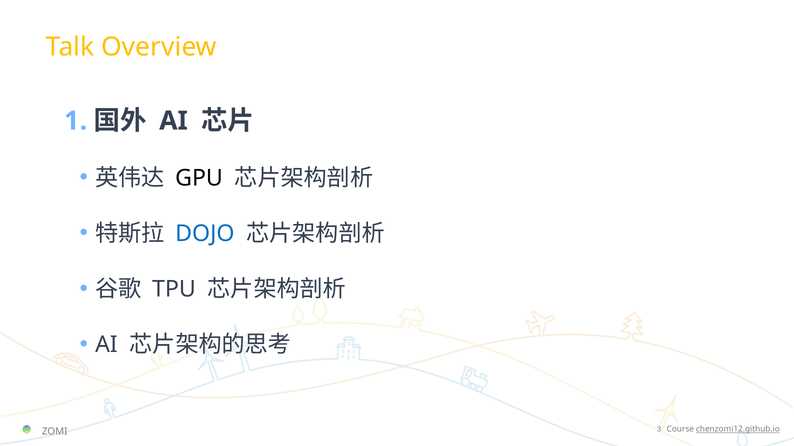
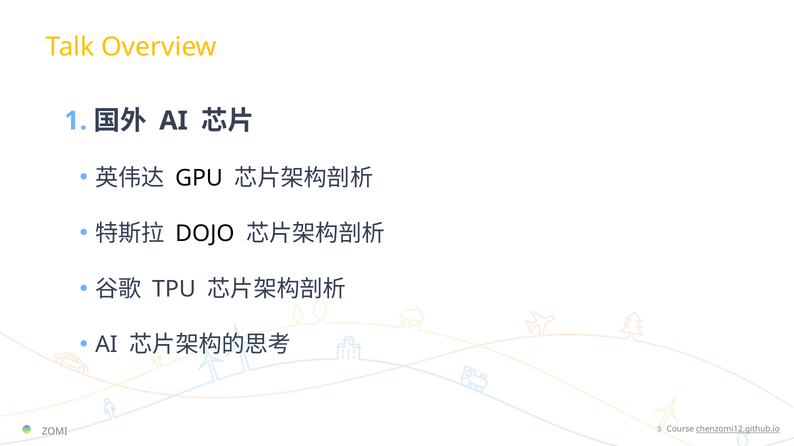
DOJO colour: blue -> black
